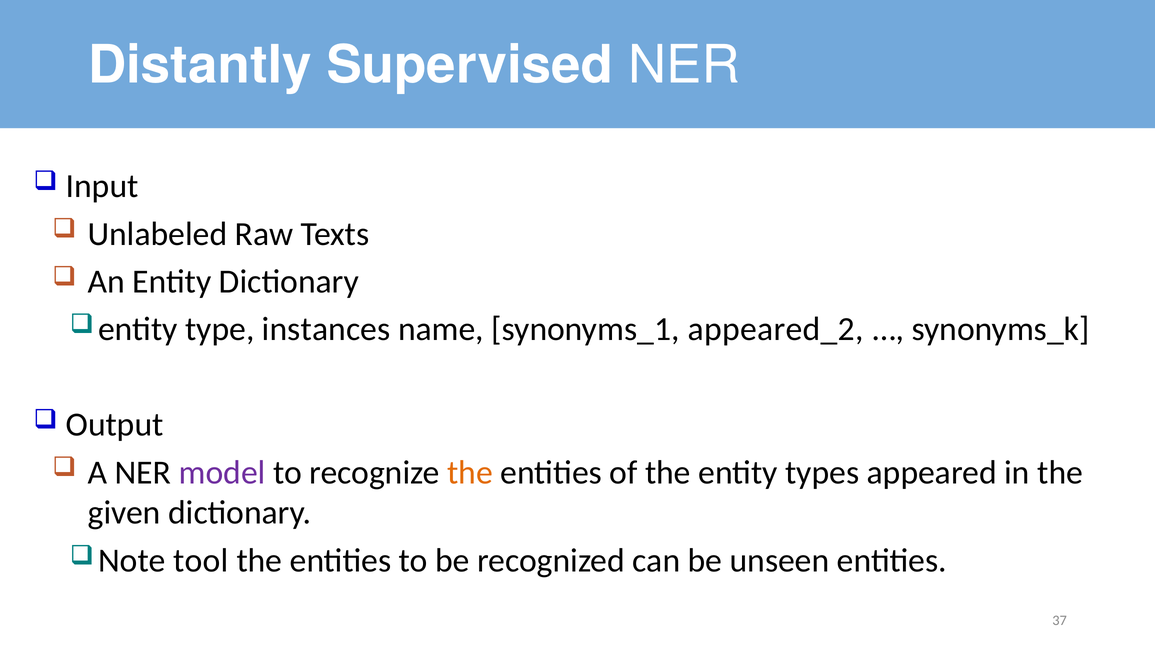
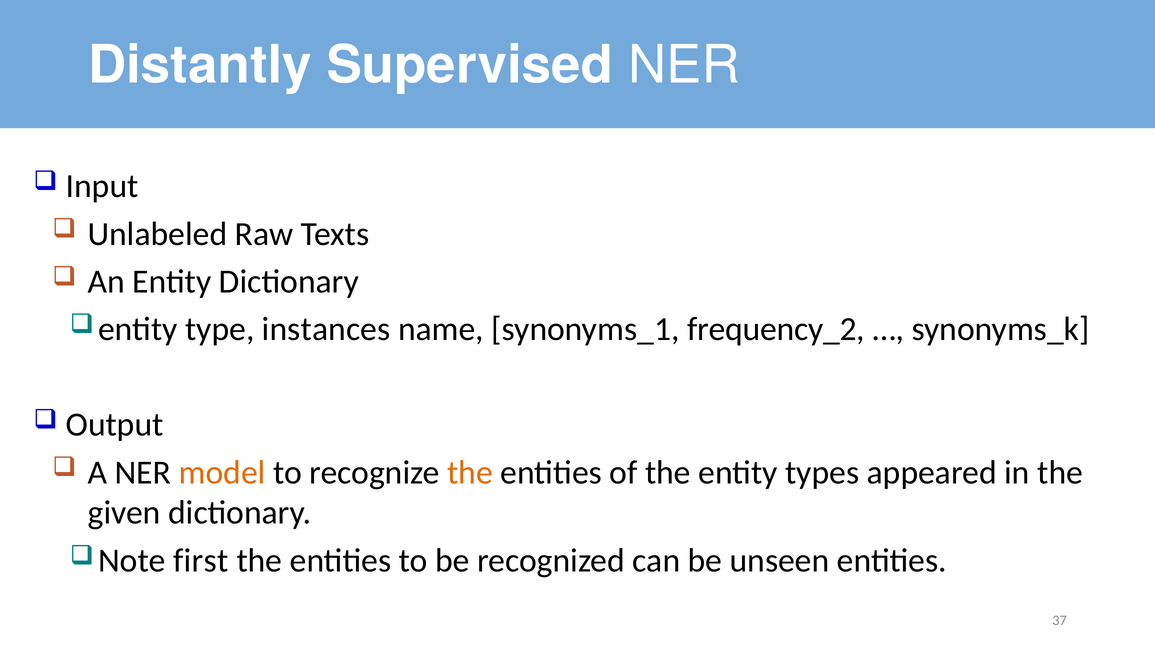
appeared_2: appeared_2 -> frequency_2
model colour: purple -> orange
tool: tool -> first
